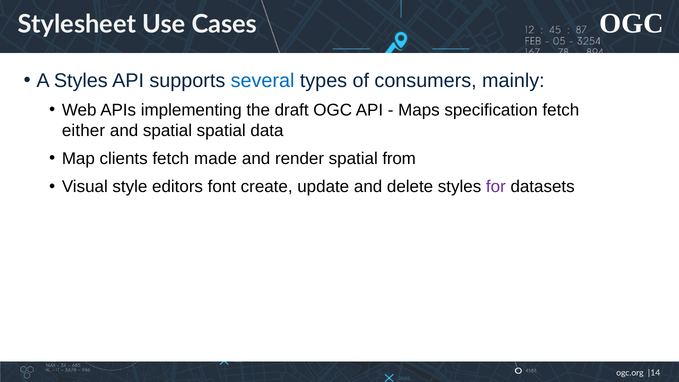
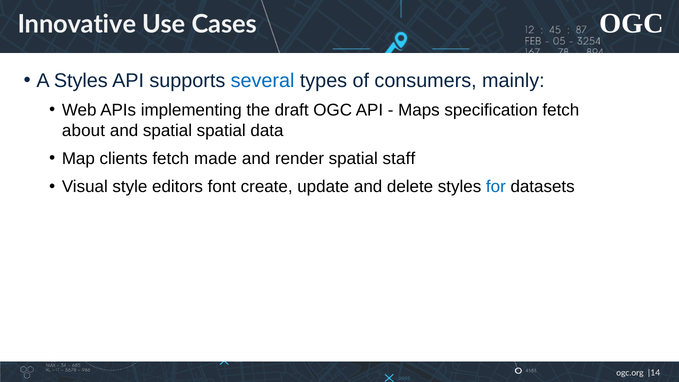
Stylesheet: Stylesheet -> Innovative
either: either -> about
from: from -> staff
for colour: purple -> blue
